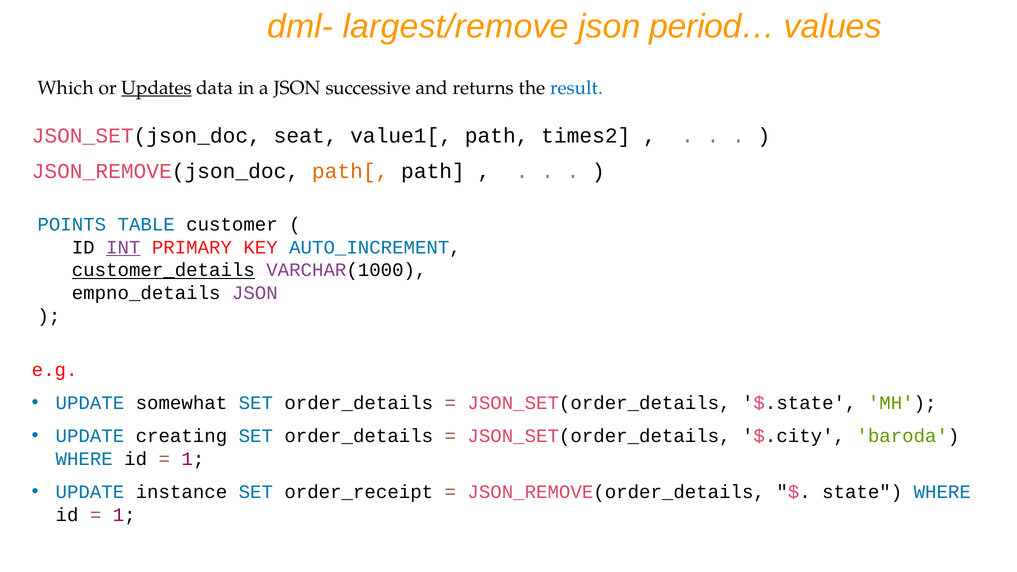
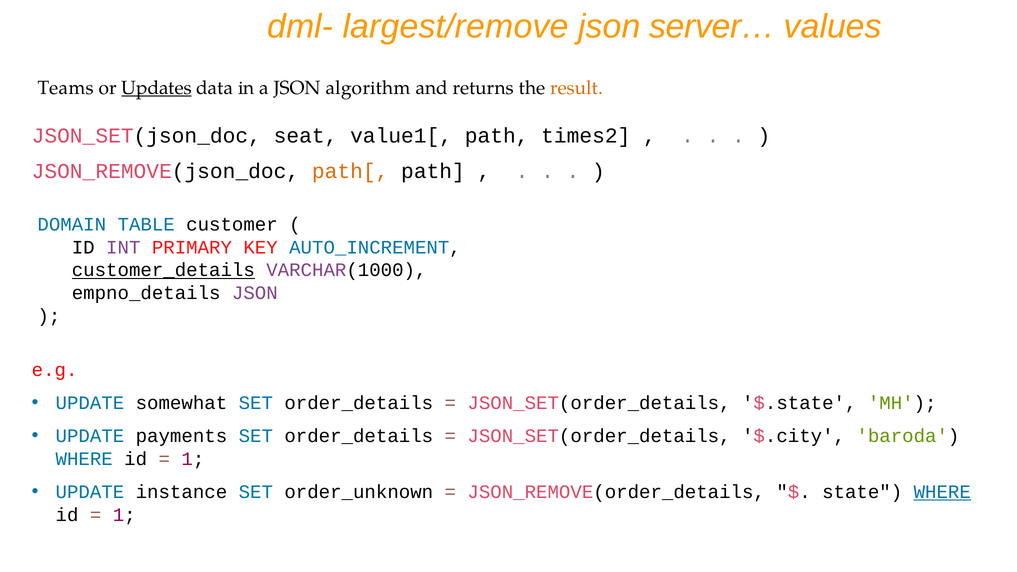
period…: period… -> server…
Which: Which -> Teams
successive: successive -> algorithm
result colour: blue -> orange
POINTS: POINTS -> DOMAIN
INT underline: present -> none
creating: creating -> payments
order_receipt: order_receipt -> order_unknown
WHERE at (942, 492) underline: none -> present
